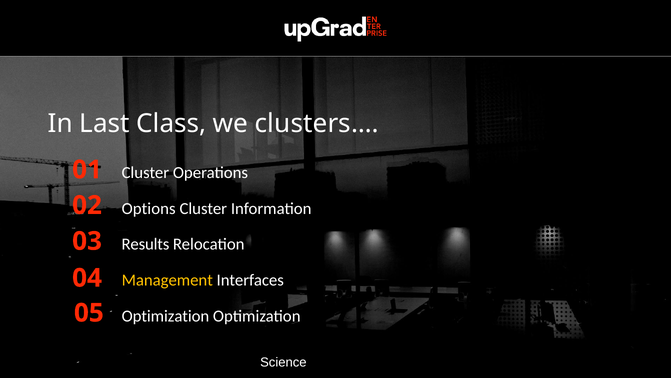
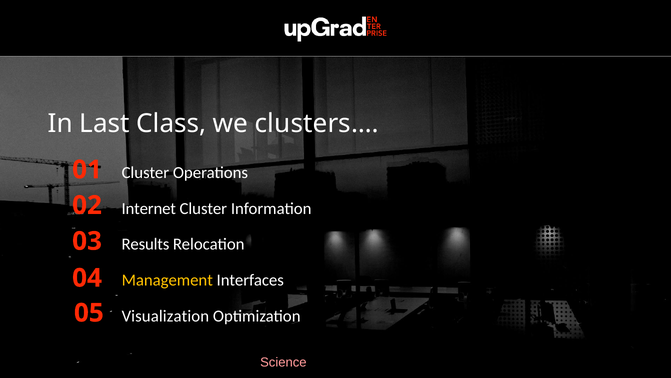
Options: Options -> Internet
Optimization at (165, 316): Optimization -> Visualization
Science colour: white -> pink
